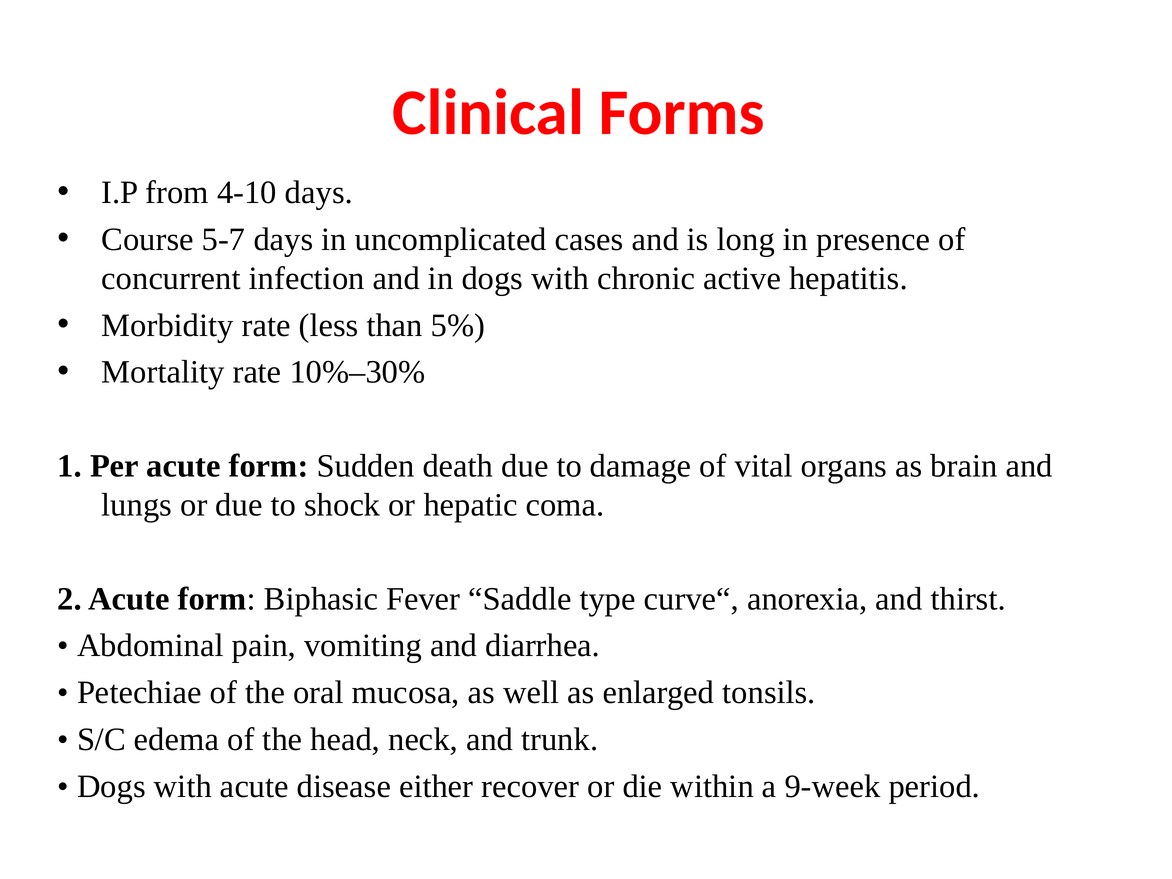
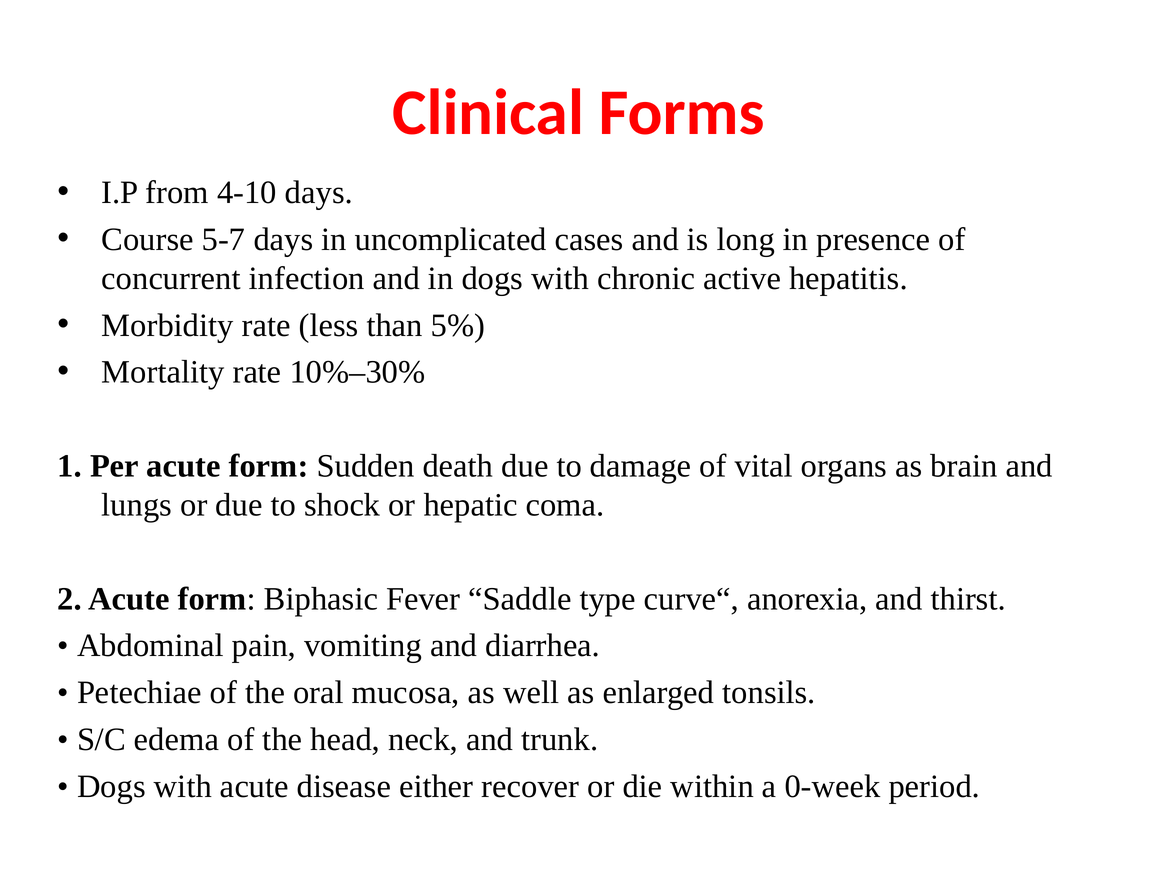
9-week: 9-week -> 0-week
